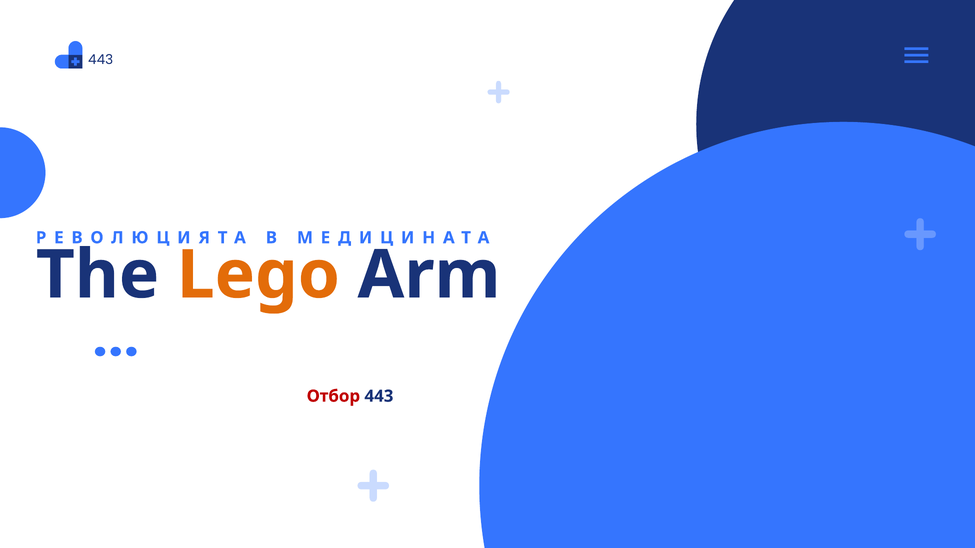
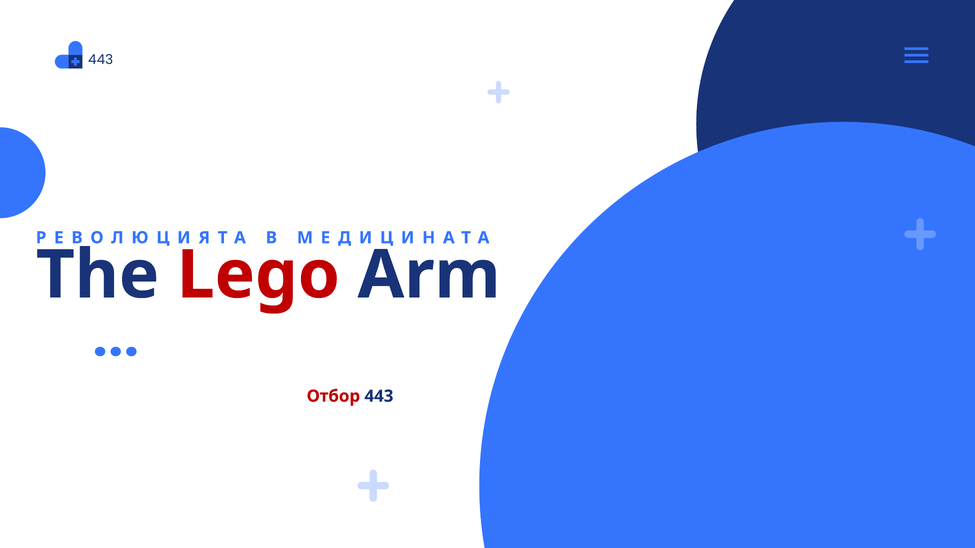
Lego colour: orange -> red
